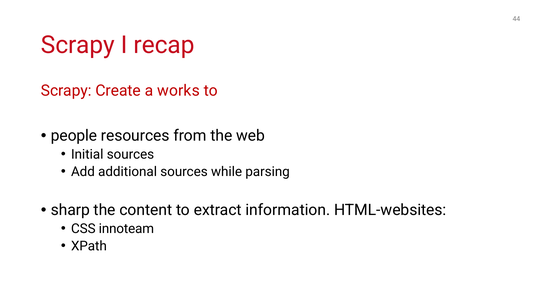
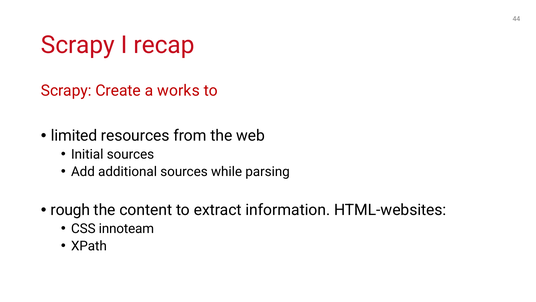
people: people -> limited
sharp: sharp -> rough
